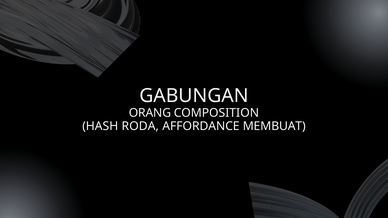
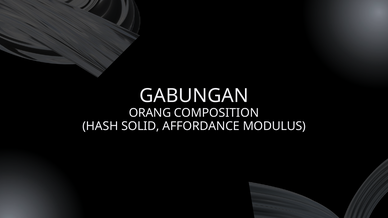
RODA: RODA -> SOLID
MEMBUAT: MEMBUAT -> MODULUS
